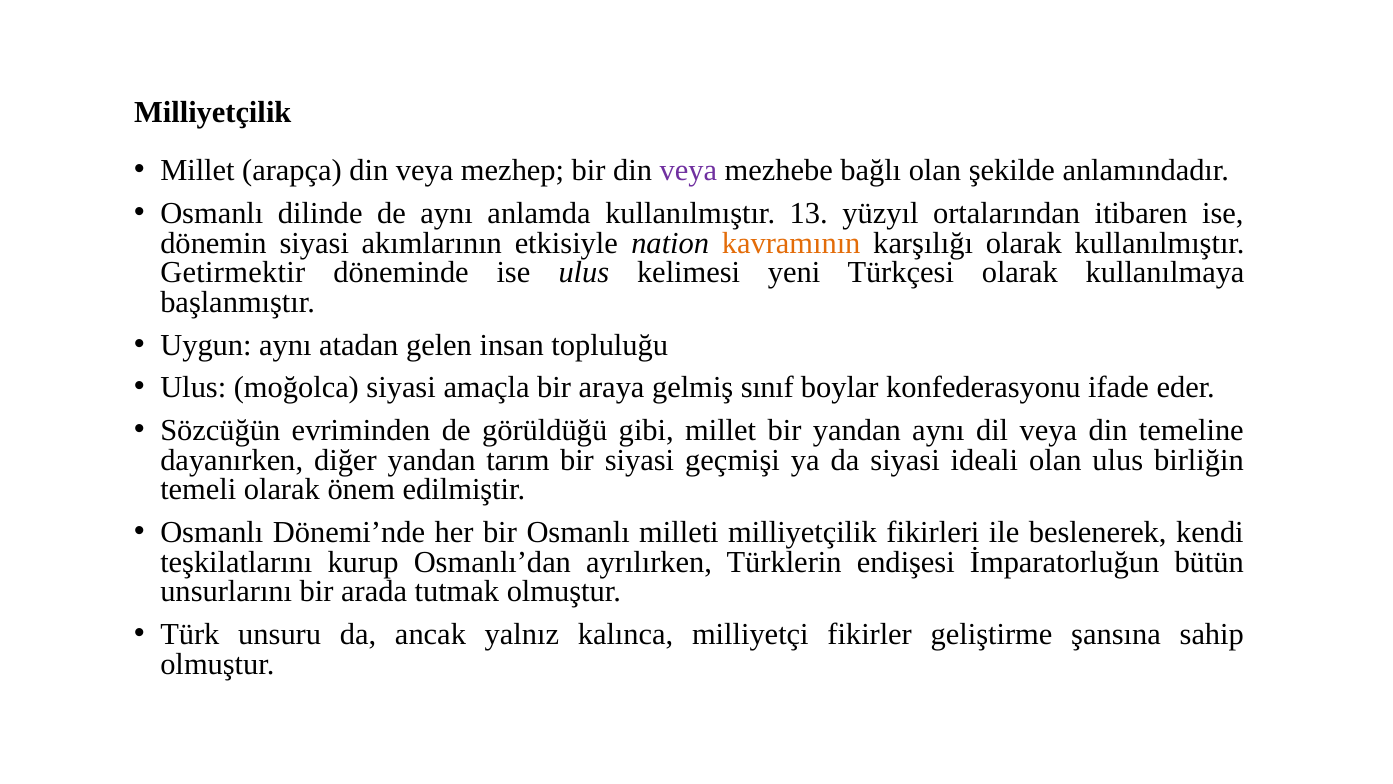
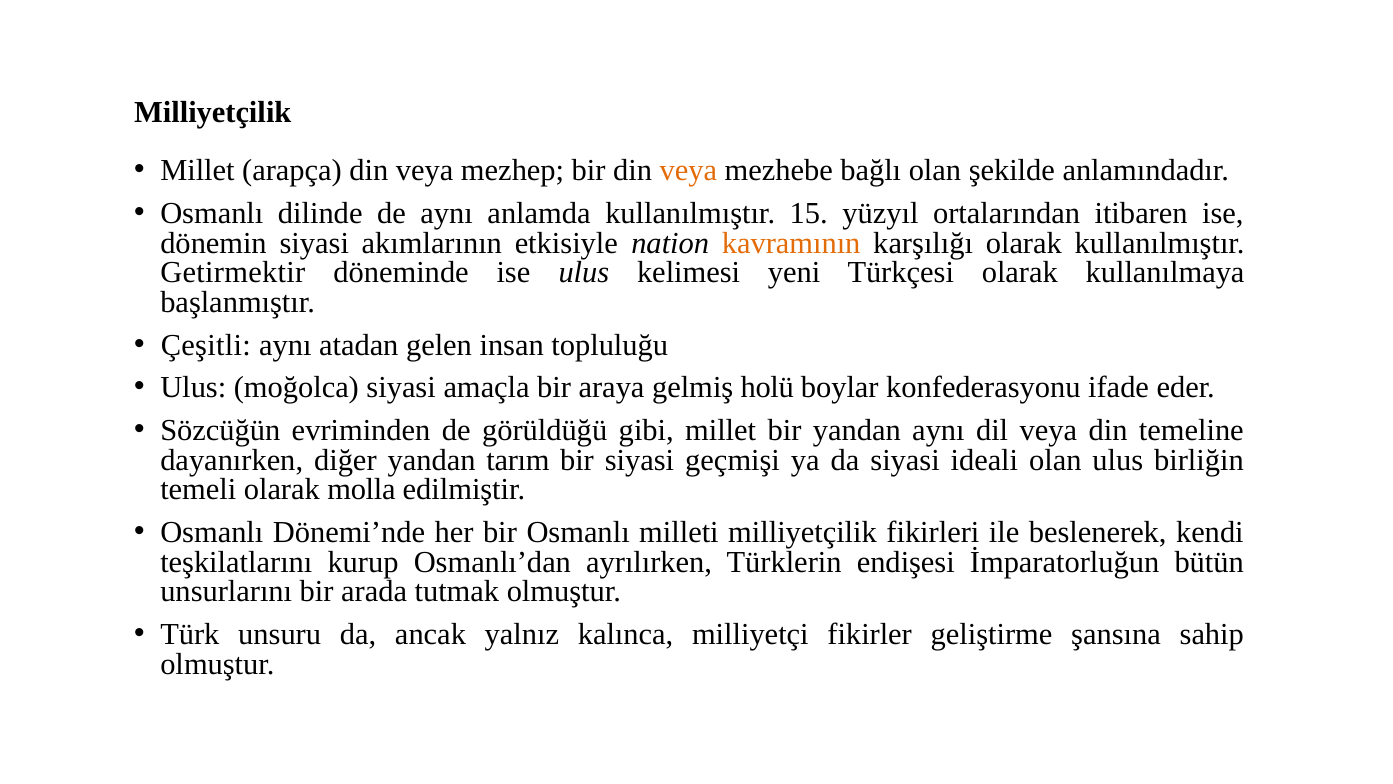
veya at (688, 171) colour: purple -> orange
13: 13 -> 15
Uygun: Uygun -> Çeşitli
sınıf: sınıf -> holü
önem: önem -> molla
